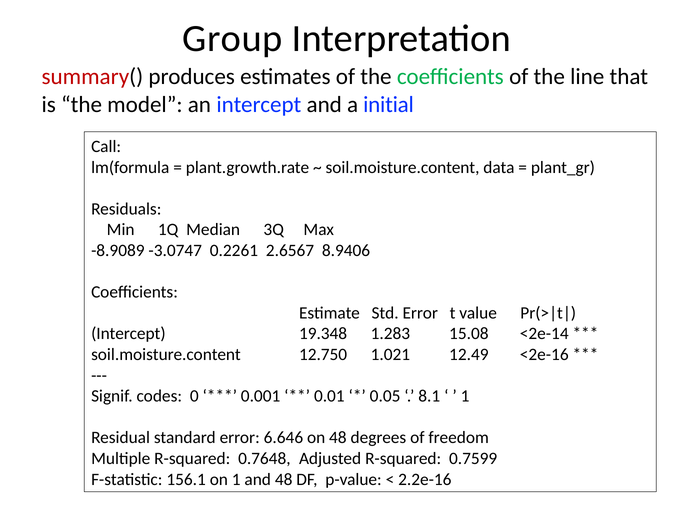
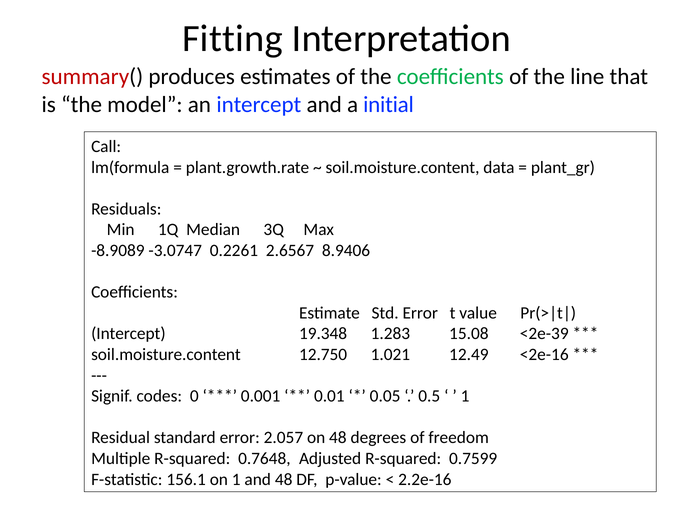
Group: Group -> Fitting
<2e-14: <2e-14 -> <2e-39
8.1: 8.1 -> 0.5
6.646: 6.646 -> 2.057
